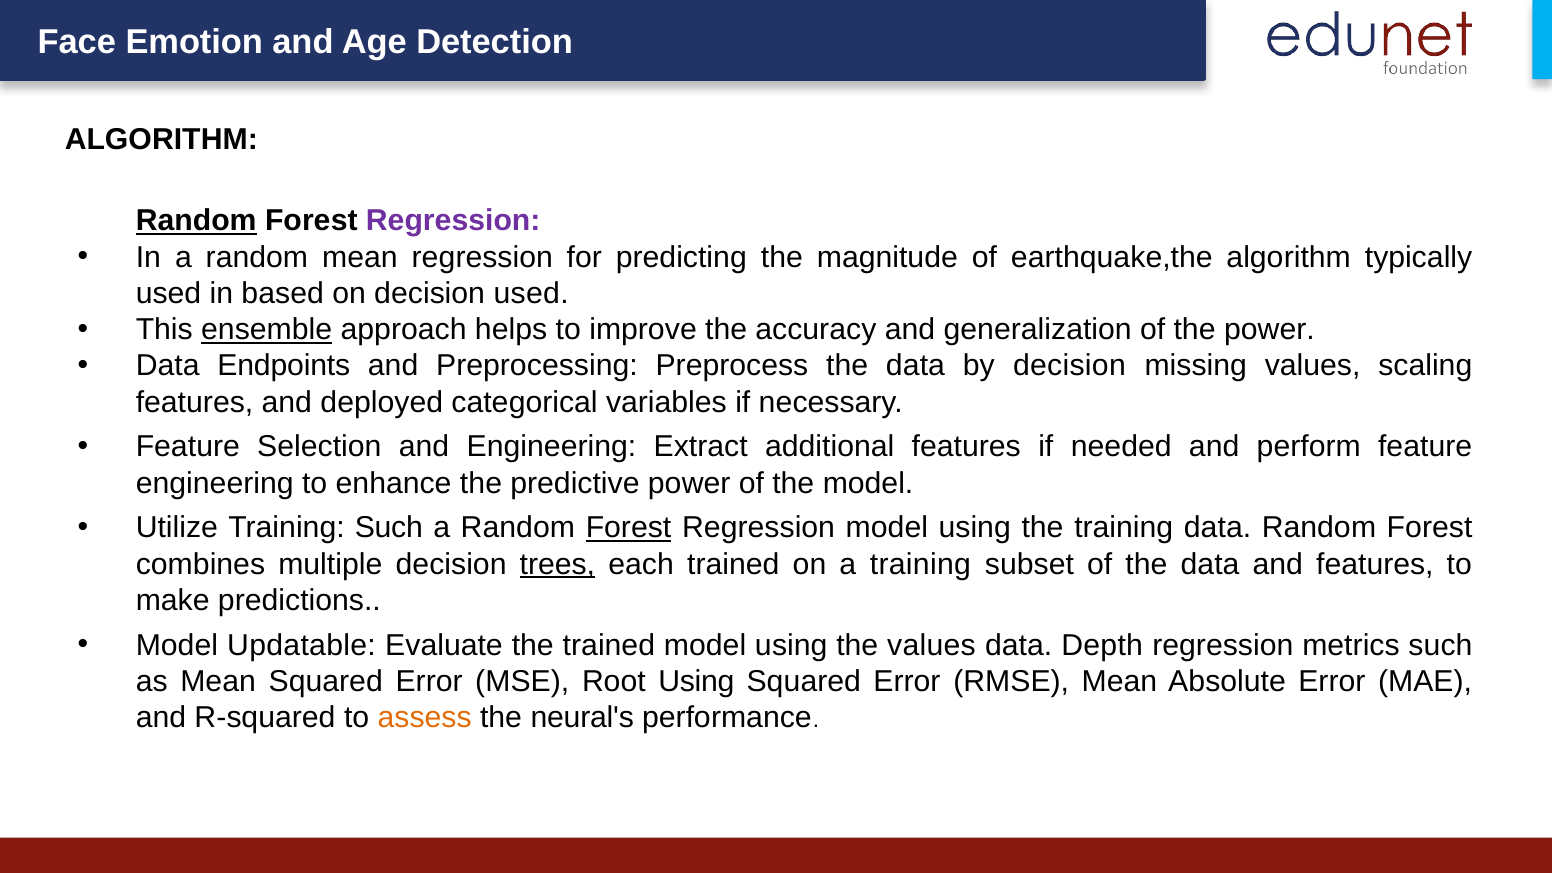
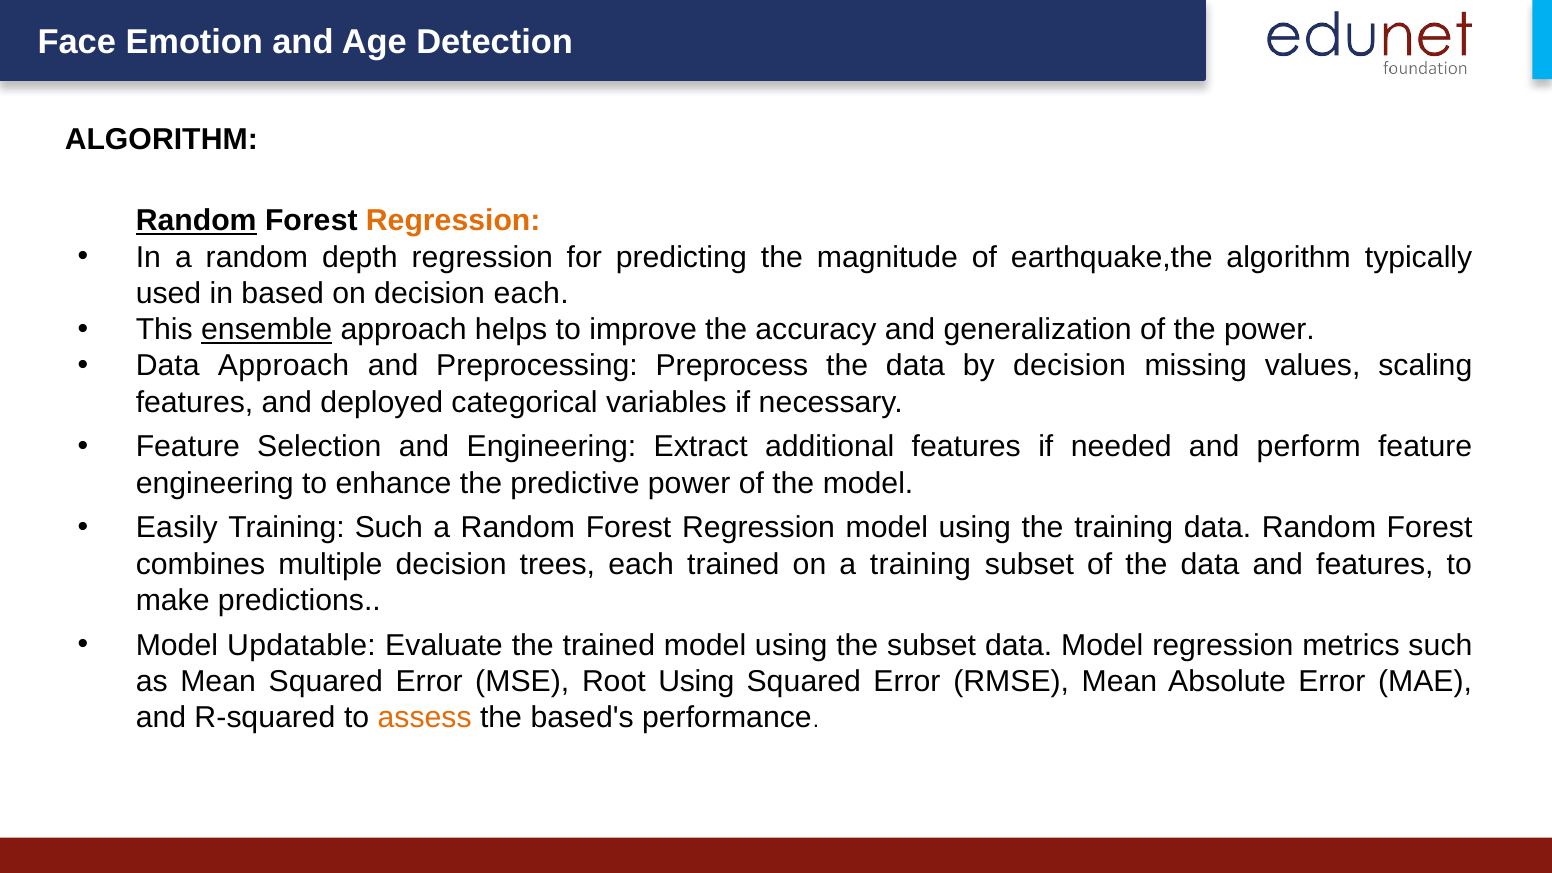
Regression at (453, 221) colour: purple -> orange
random mean: mean -> depth
decision used: used -> each
Data Endpoints: Endpoints -> Approach
Utilize: Utilize -> Easily
Forest at (629, 528) underline: present -> none
trees underline: present -> none
the values: values -> subset
data Depth: Depth -> Model
neural's: neural's -> based's
